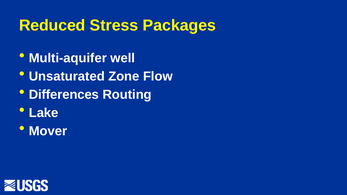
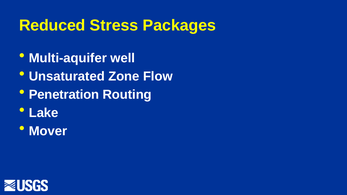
Differences: Differences -> Penetration
